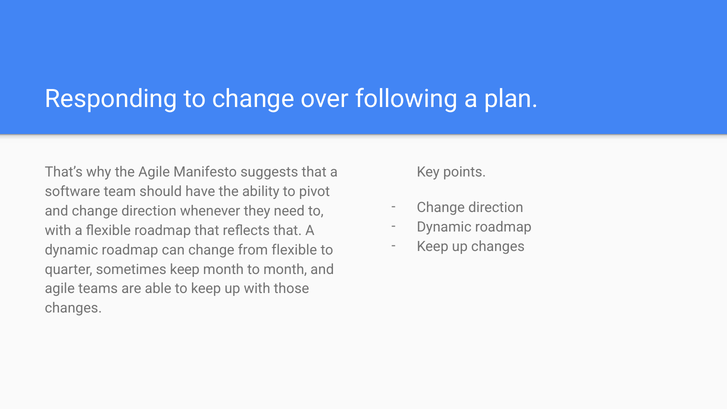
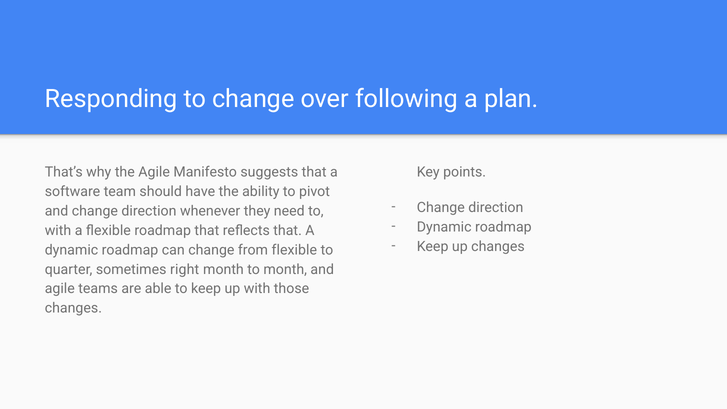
sometimes keep: keep -> right
